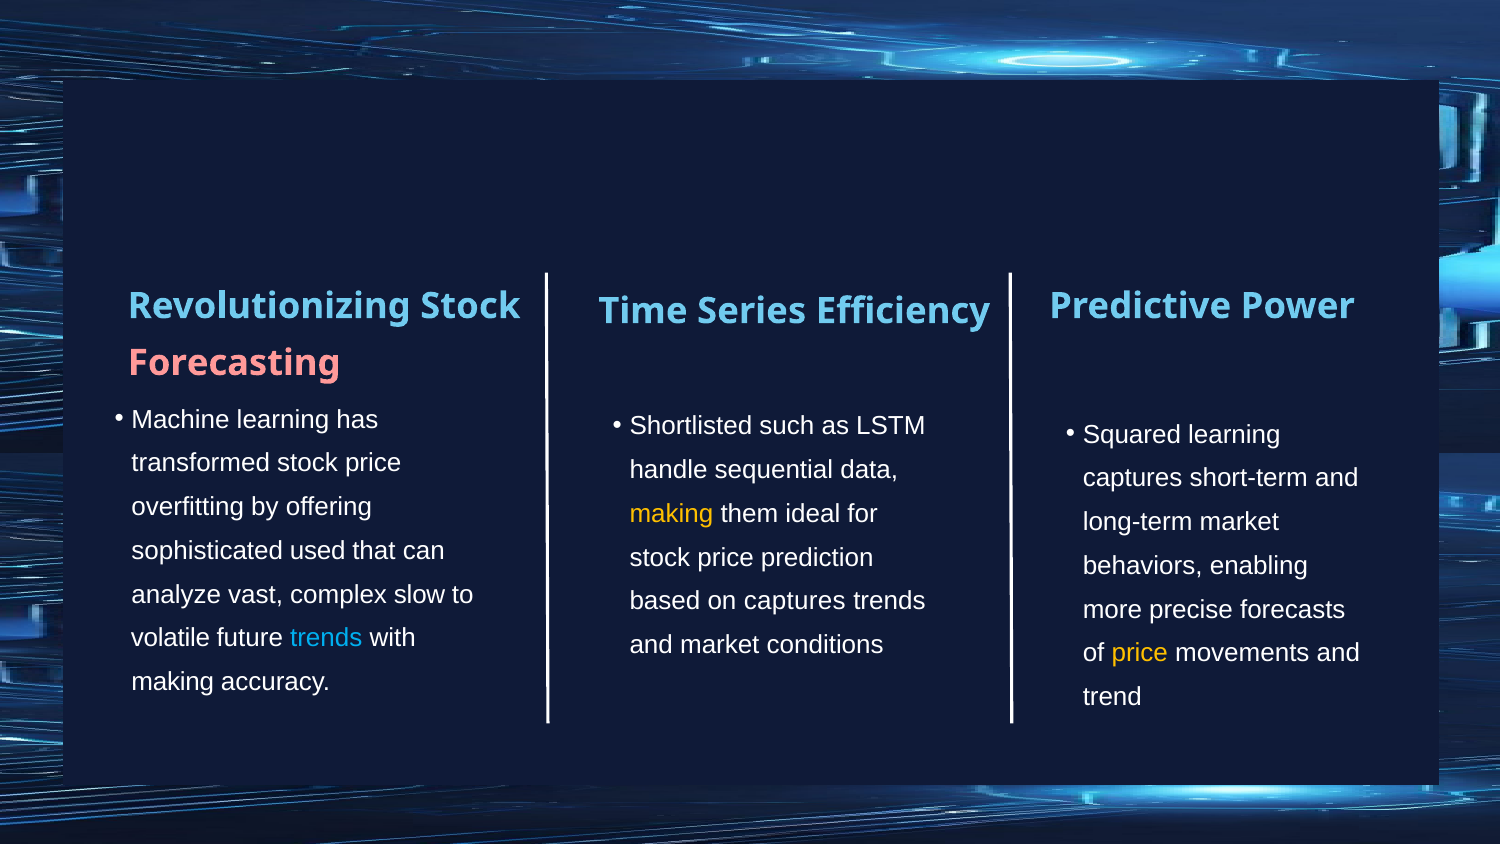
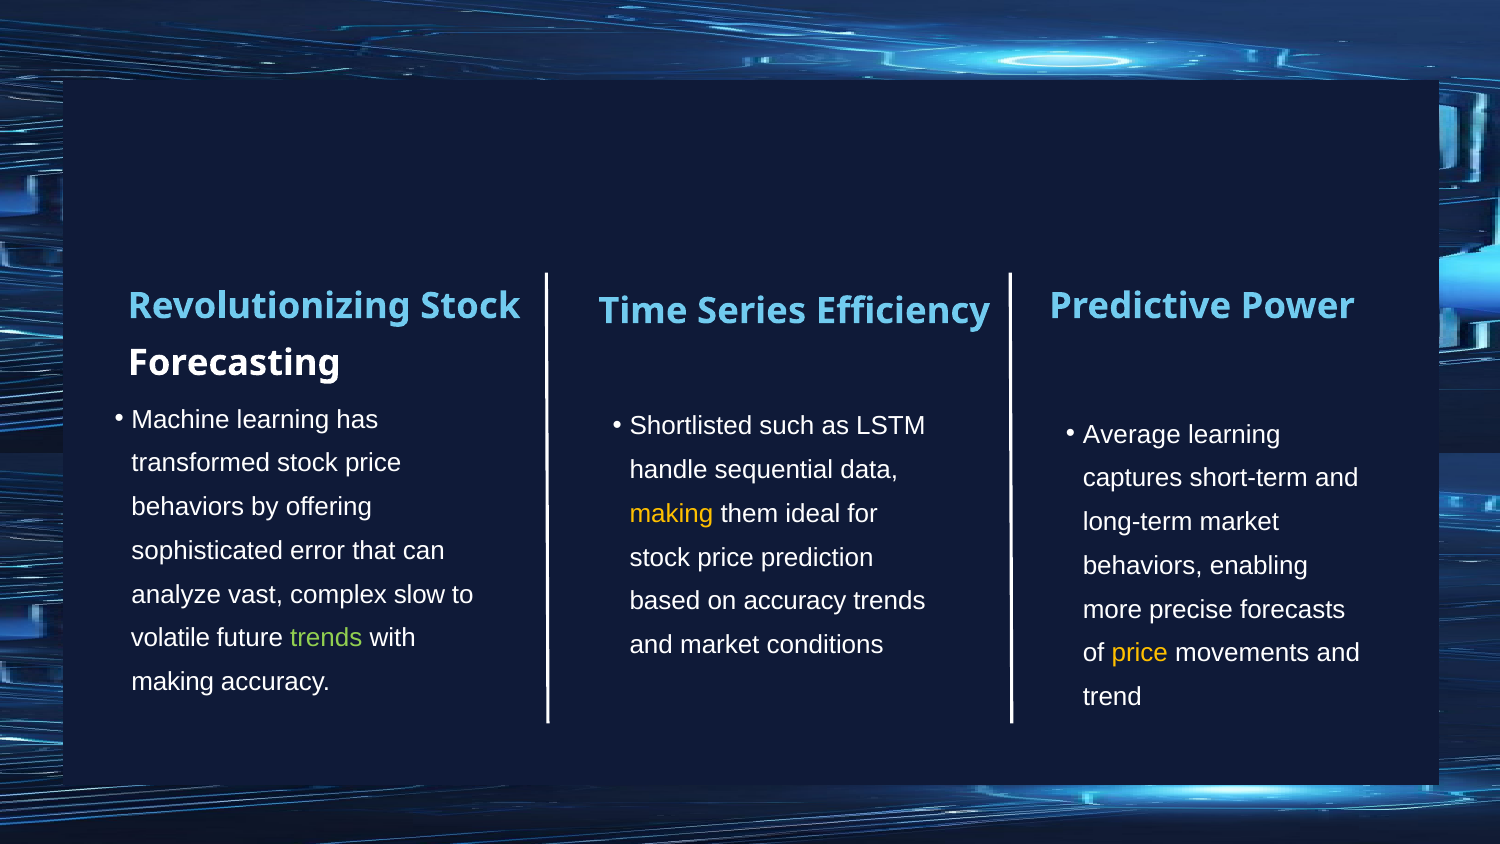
Forecasting colour: pink -> white
Squared: Squared -> Average
overfitting at (188, 507): overfitting -> behaviors
used: used -> error
on captures: captures -> accuracy
trends at (326, 638) colour: light blue -> light green
